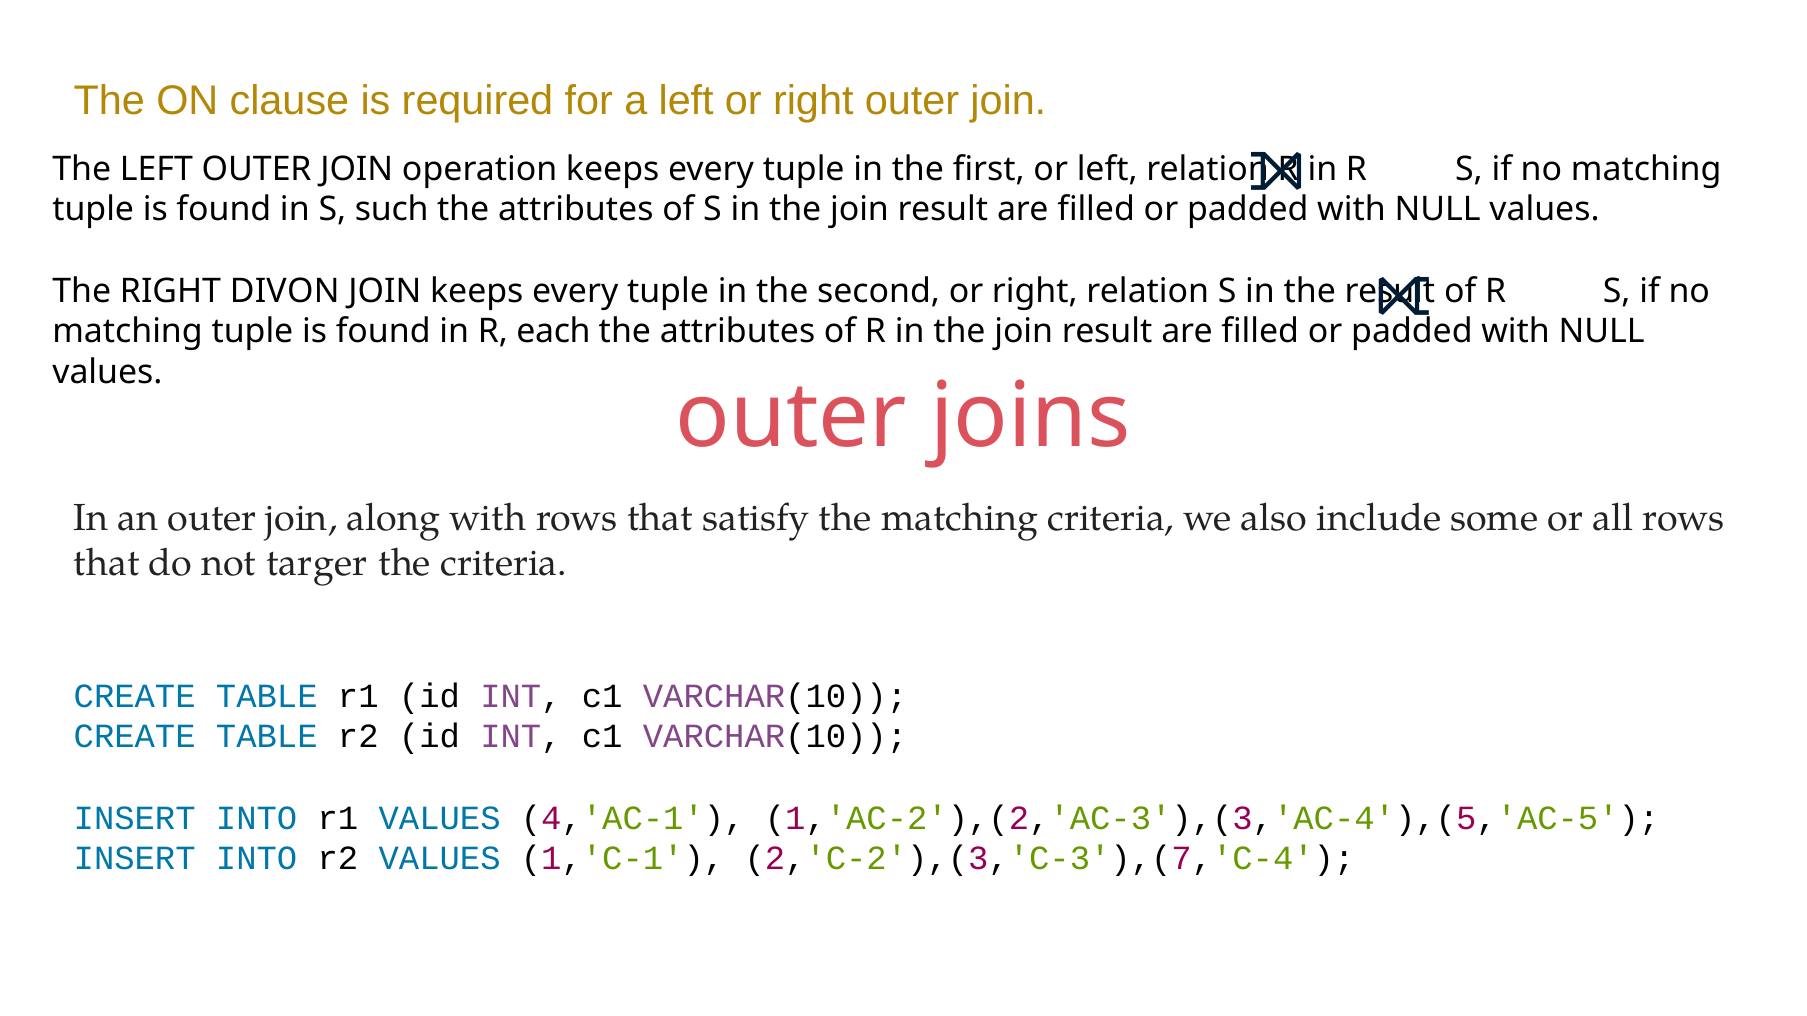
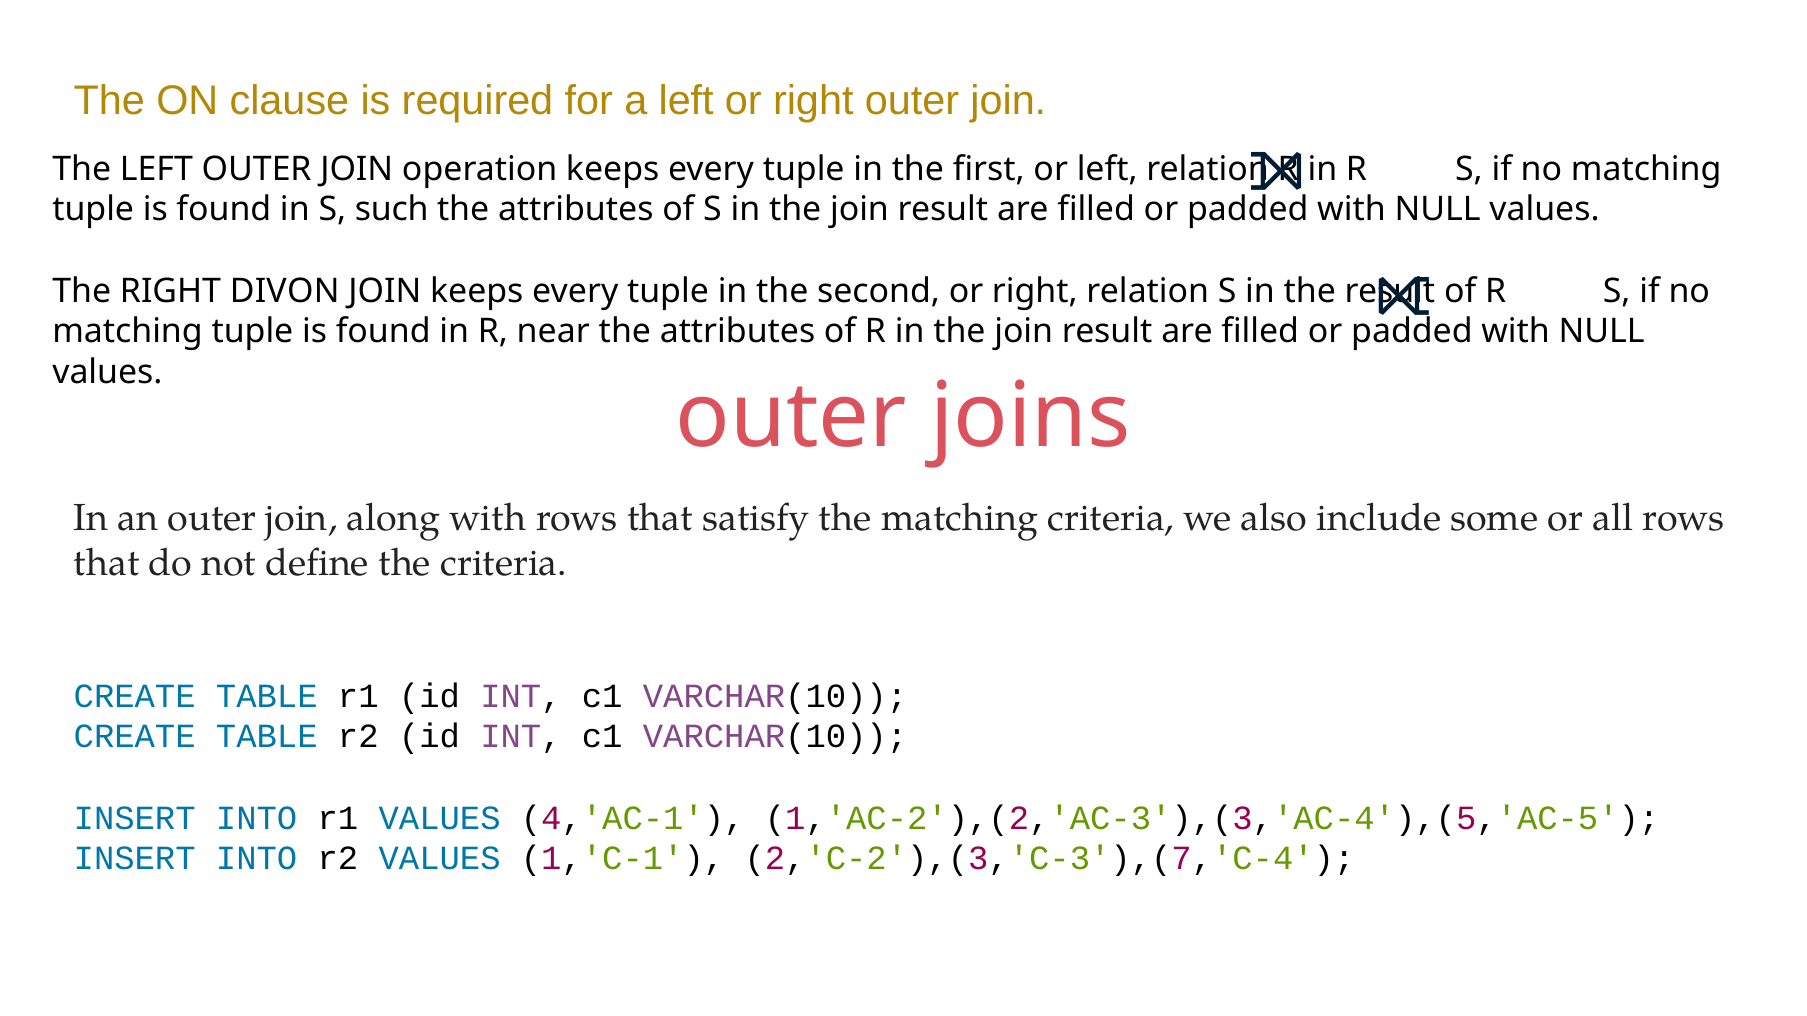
each: each -> near
targer: targer -> define
